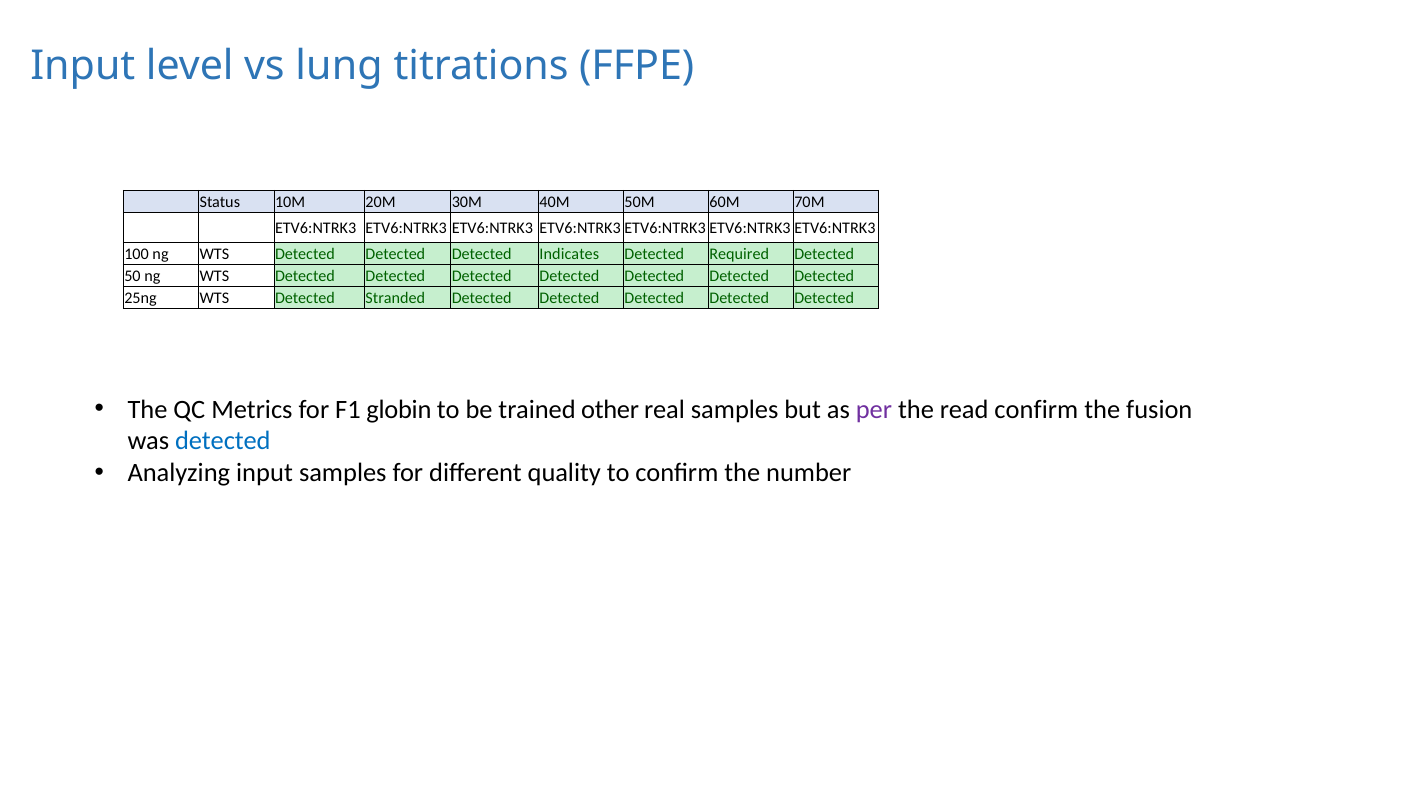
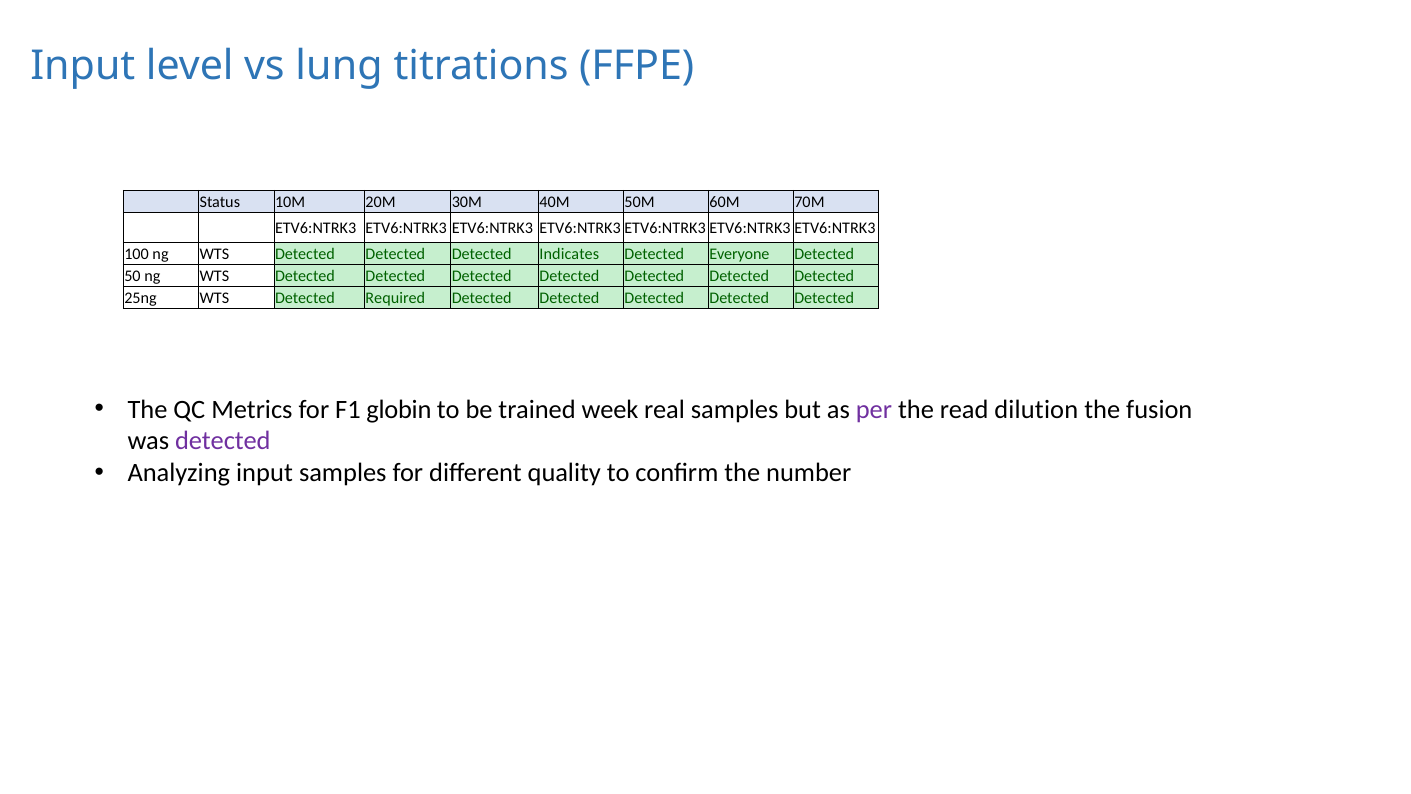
Required: Required -> Everyone
Stranded: Stranded -> Required
other: other -> week
read confirm: confirm -> dilution
detected at (223, 441) colour: blue -> purple
